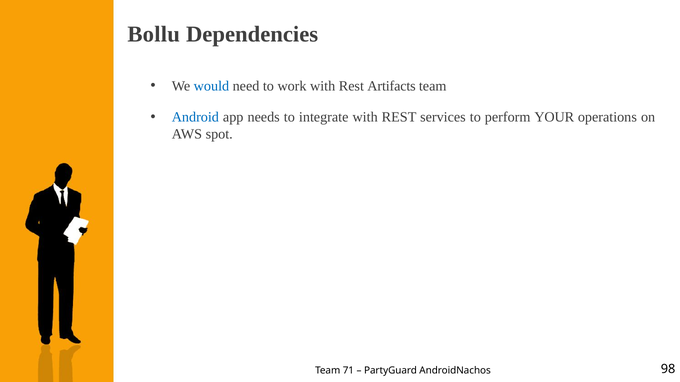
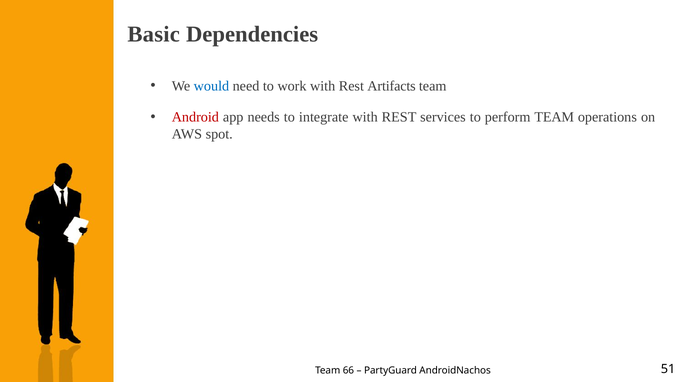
Bollu: Bollu -> Basic
Android colour: blue -> red
perform YOUR: YOUR -> TEAM
71: 71 -> 66
98: 98 -> 51
